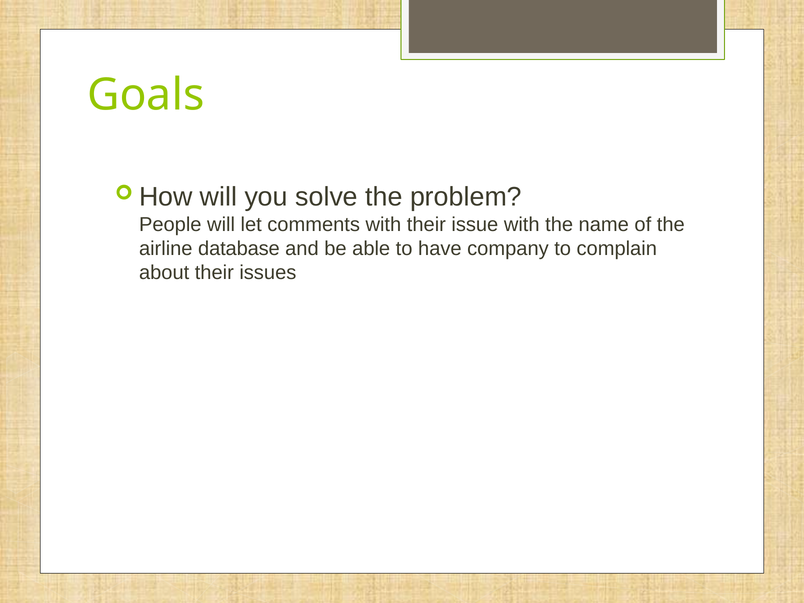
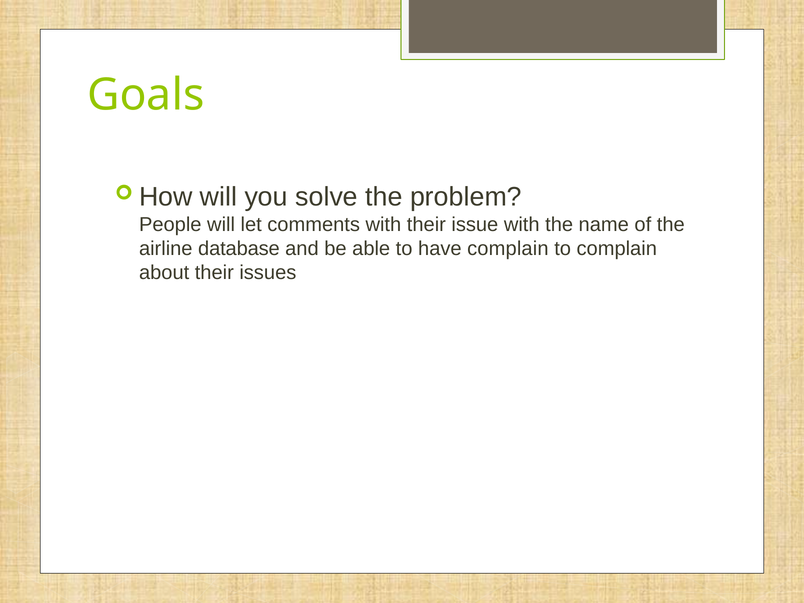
have company: company -> complain
